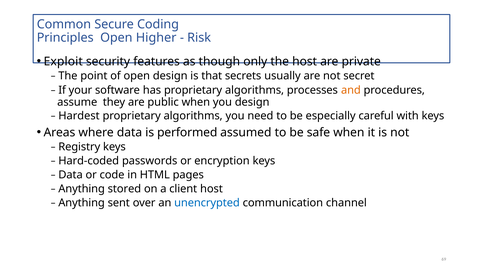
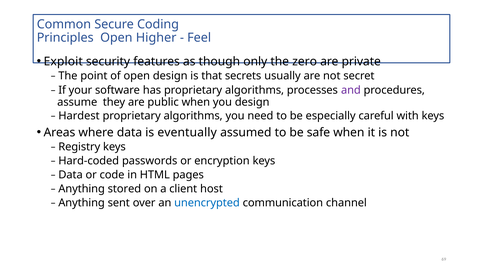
Risk: Risk -> Feel
the host: host -> zero
and colour: orange -> purple
performed: performed -> eventually
